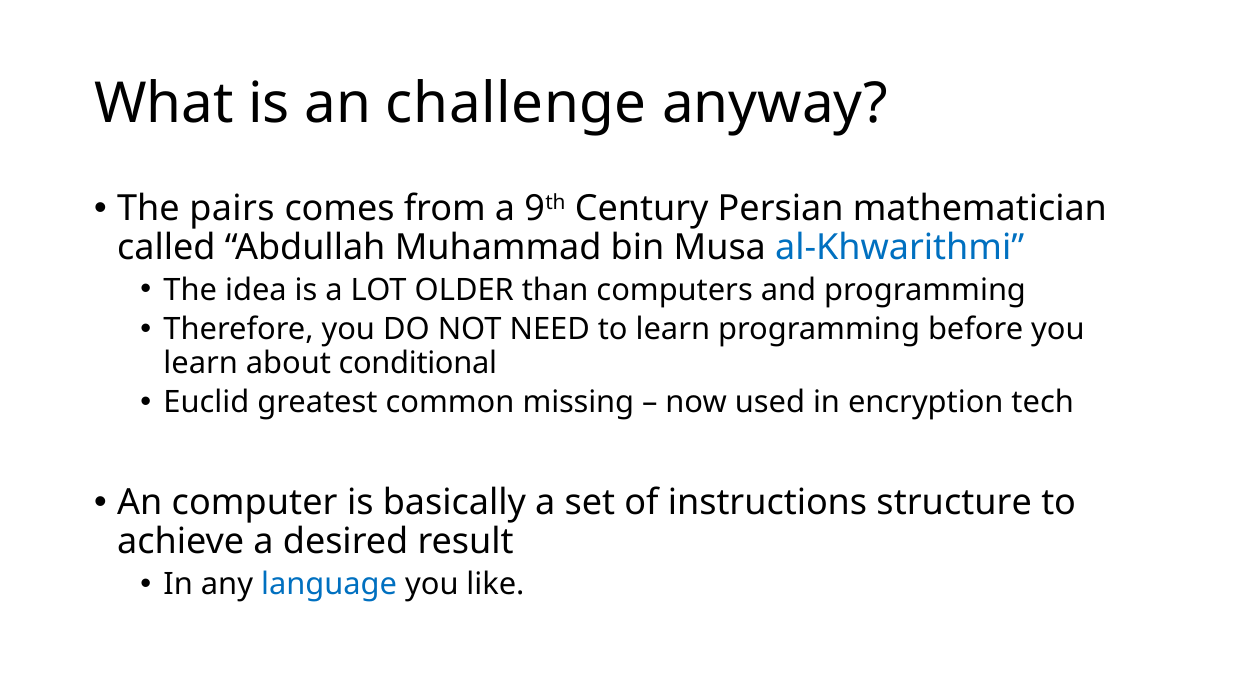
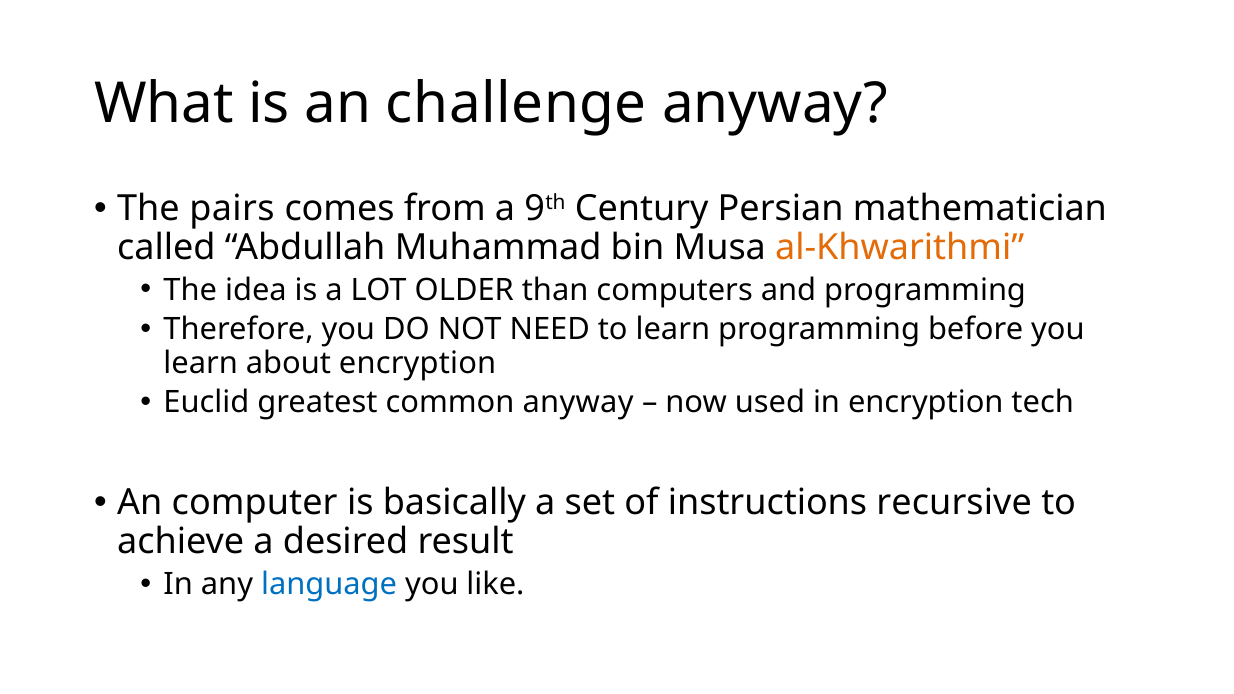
al-Khwarithmi colour: blue -> orange
about conditional: conditional -> encryption
common missing: missing -> anyway
structure: structure -> recursive
